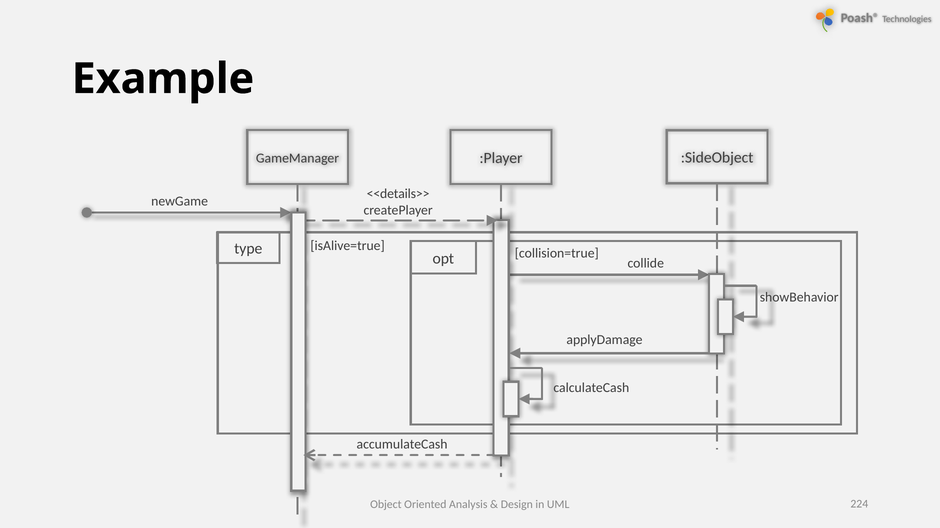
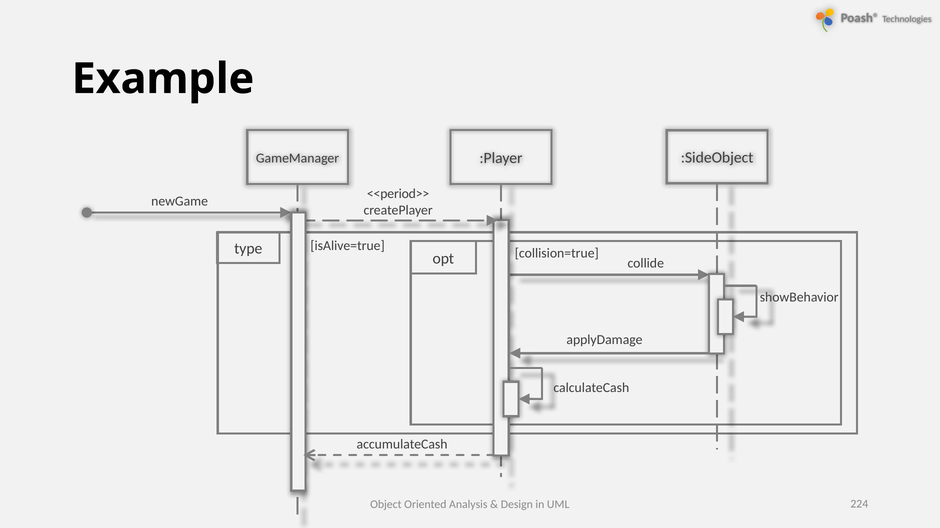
<<details>>: <<details>> -> <<period>>
